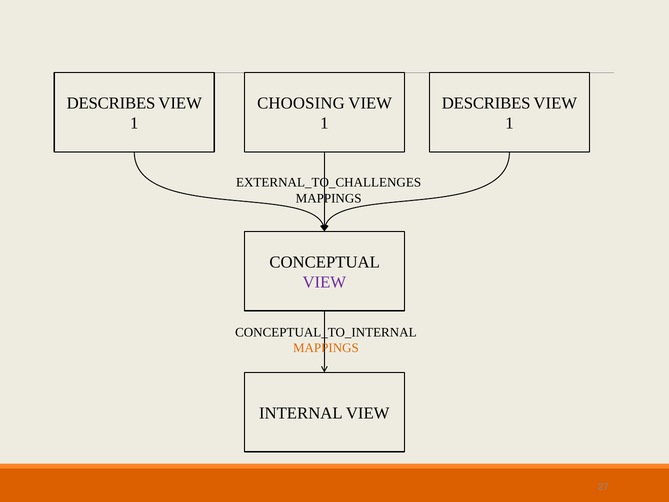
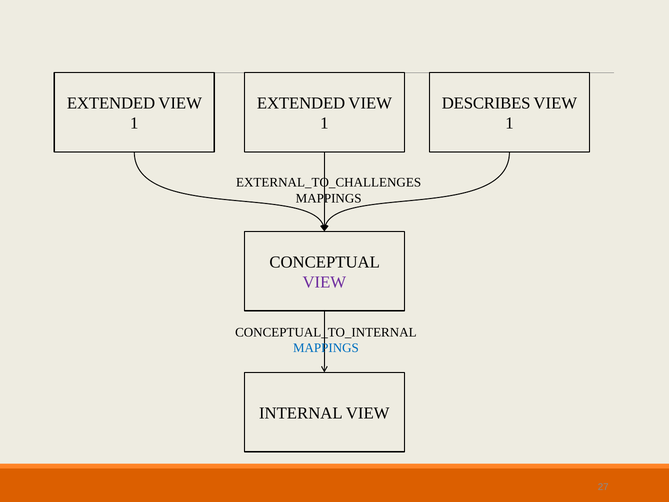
DESCRIBES at (111, 103): DESCRIBES -> EXTENDED
CHOOSING at (301, 103): CHOOSING -> EXTENDED
MAPPINGS at (326, 348) colour: orange -> blue
